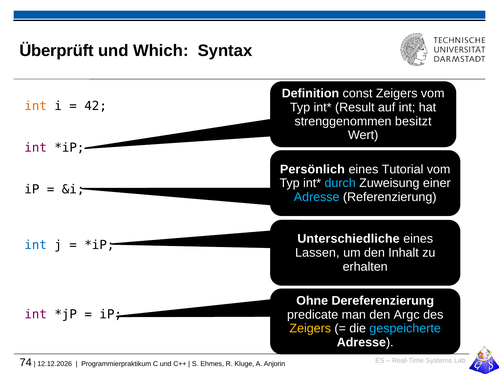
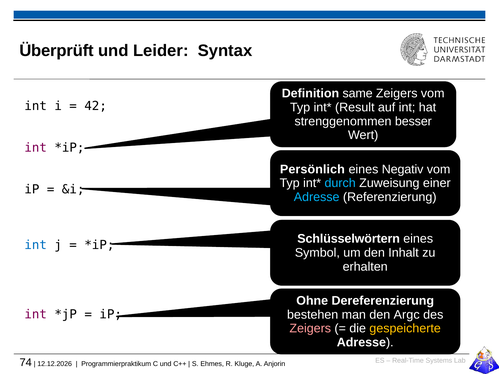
Which: Which -> Leider
const: const -> same
int at (36, 106) colour: orange -> black
besitzt: besitzt -> besser
Tutorial: Tutorial -> Negativ
Unterschiedliche: Unterschiedliche -> Schlüsselwörtern
Lassen: Lassen -> Symbol
predicate: predicate -> bestehen
Zeigers at (310, 329) colour: yellow -> pink
gespeicherte colour: light blue -> yellow
